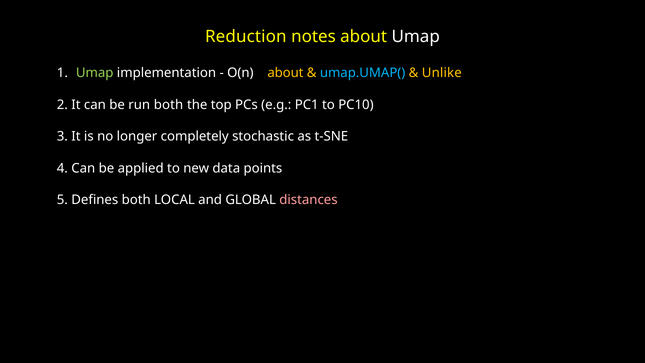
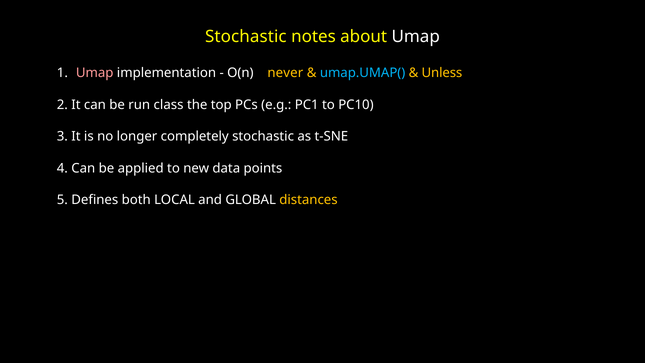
Reduction at (246, 37): Reduction -> Stochastic
Umap at (95, 73) colour: light green -> pink
O(n about: about -> never
Unlike: Unlike -> Unless
run both: both -> class
distances colour: pink -> yellow
